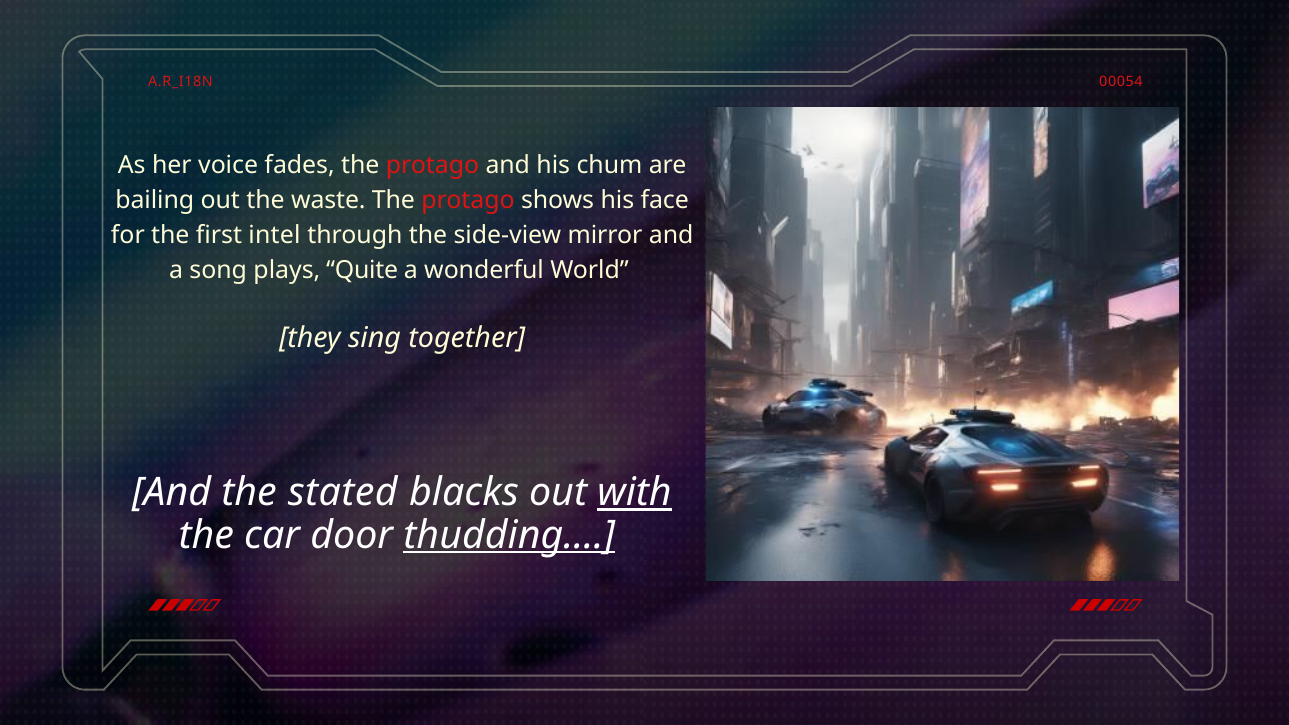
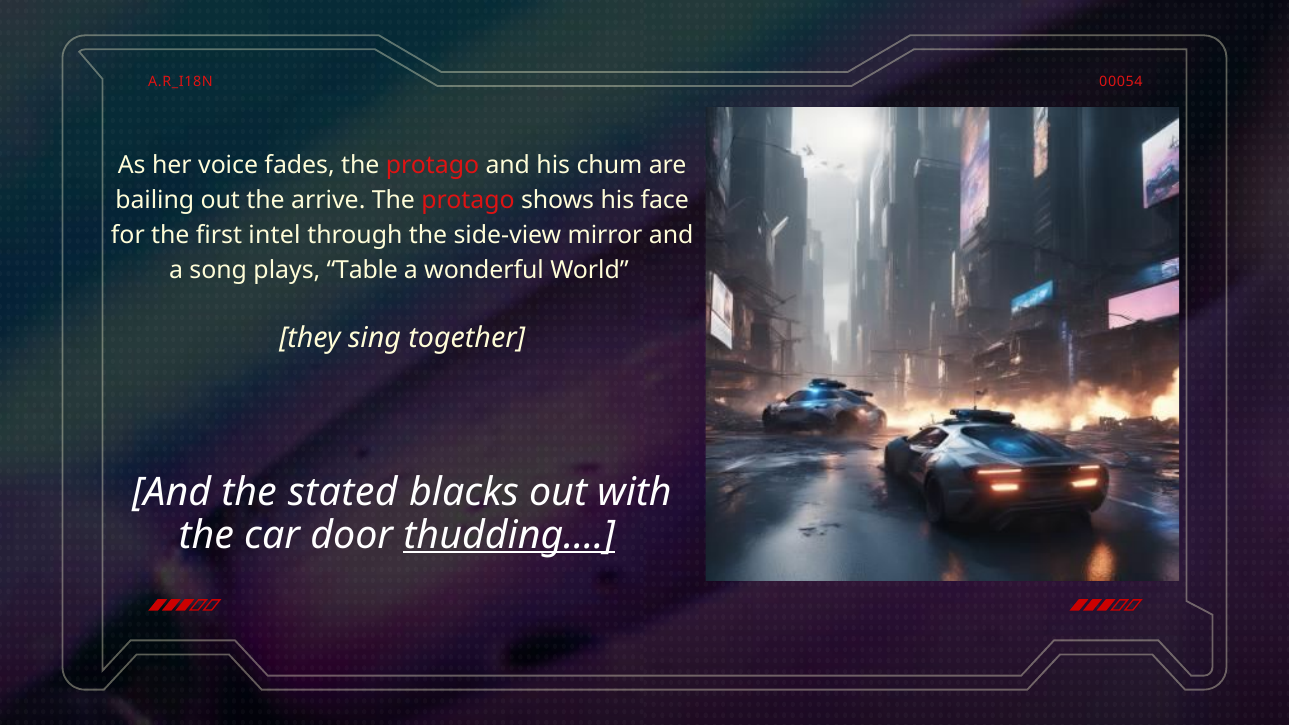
waste: waste -> arrive
Quite: Quite -> Table
with underline: present -> none
